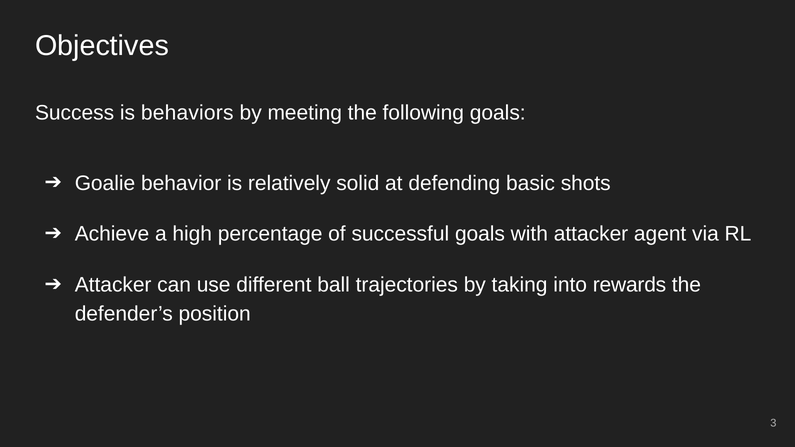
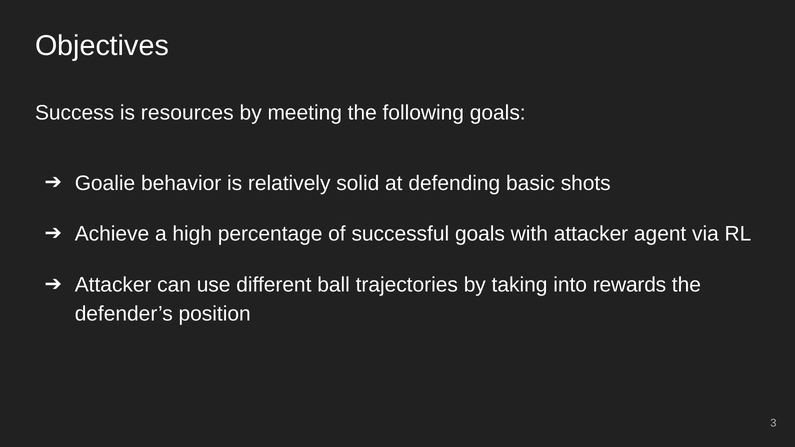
behaviors: behaviors -> resources
